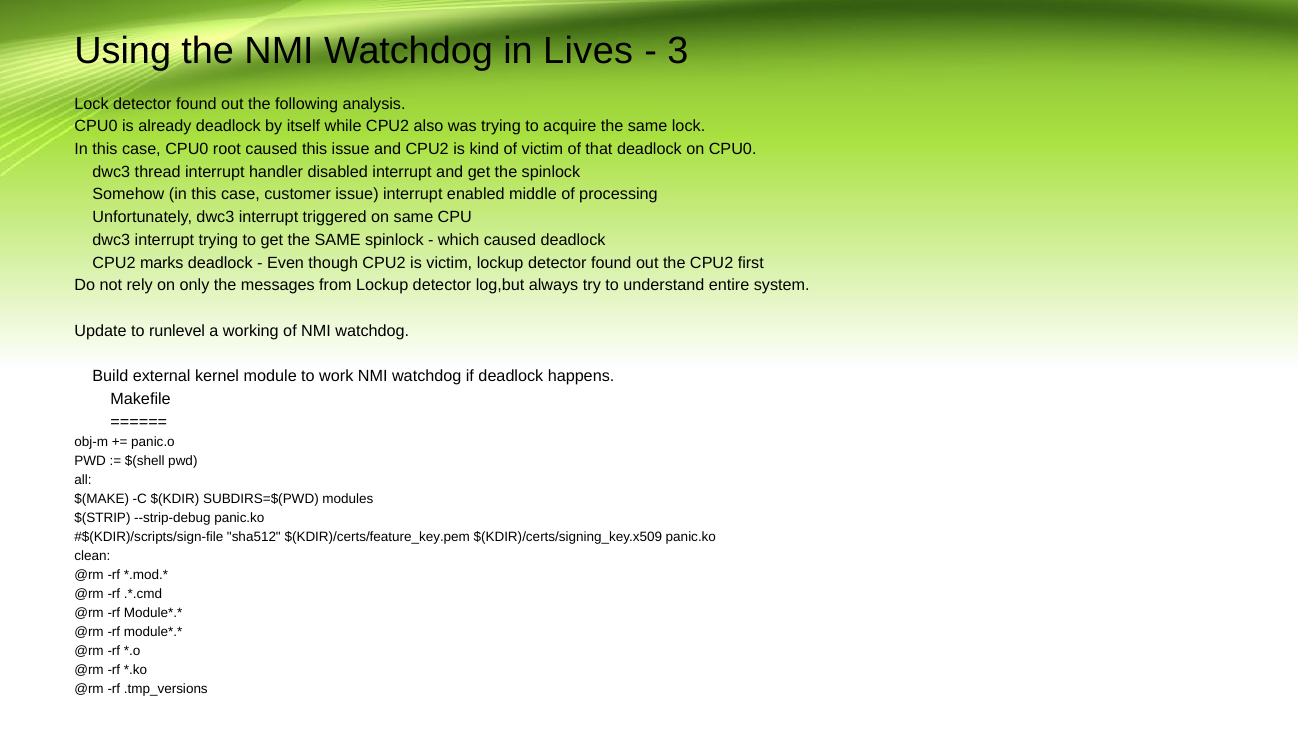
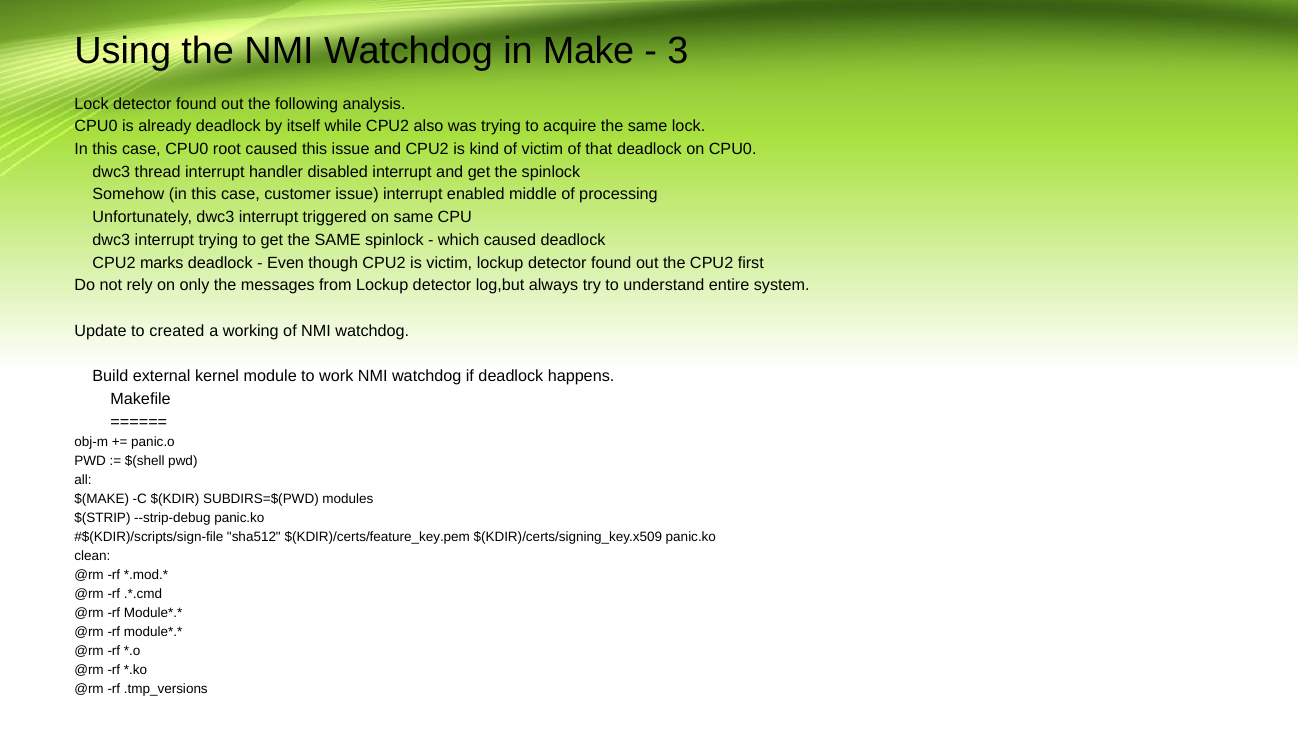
Lives: Lives -> Make
runlevel: runlevel -> created
